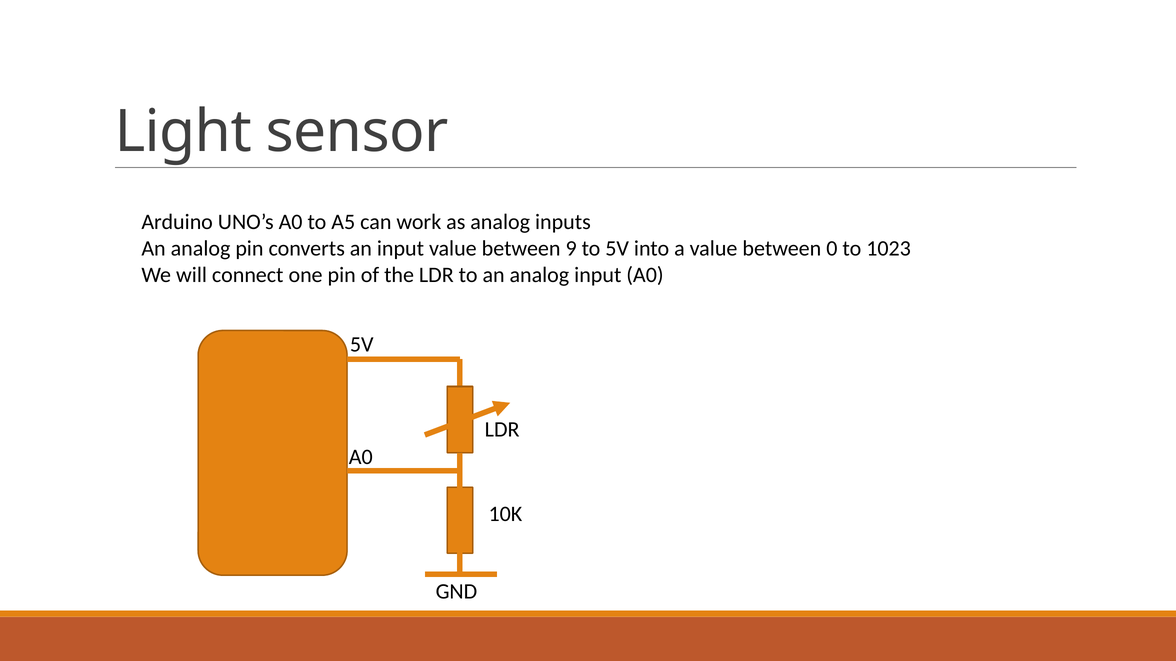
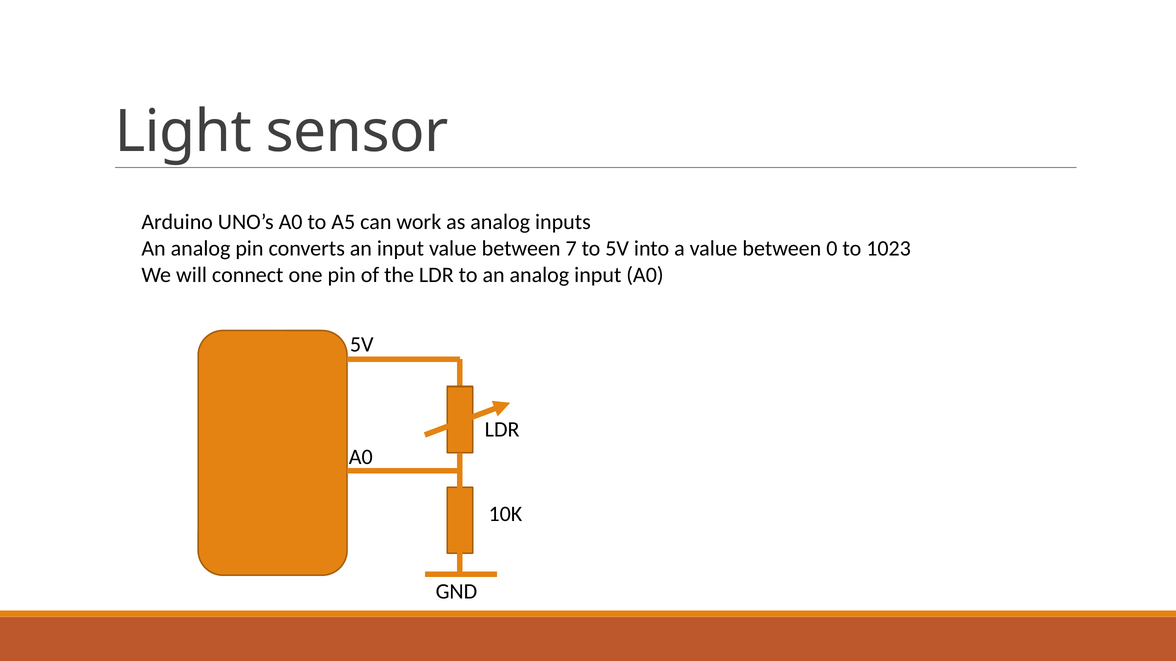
9: 9 -> 7
